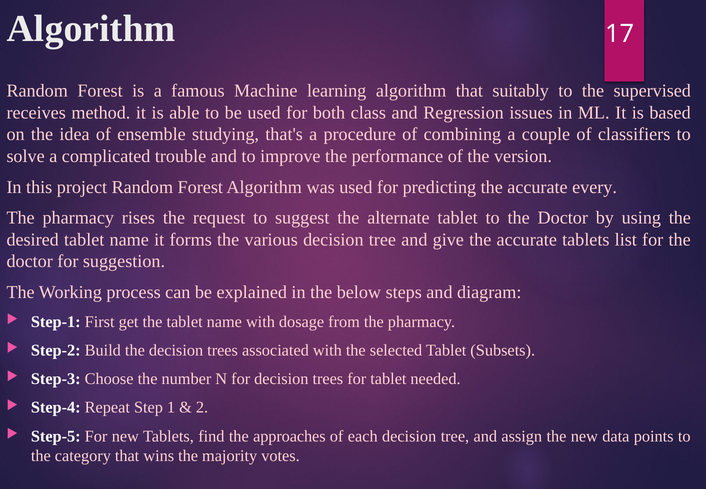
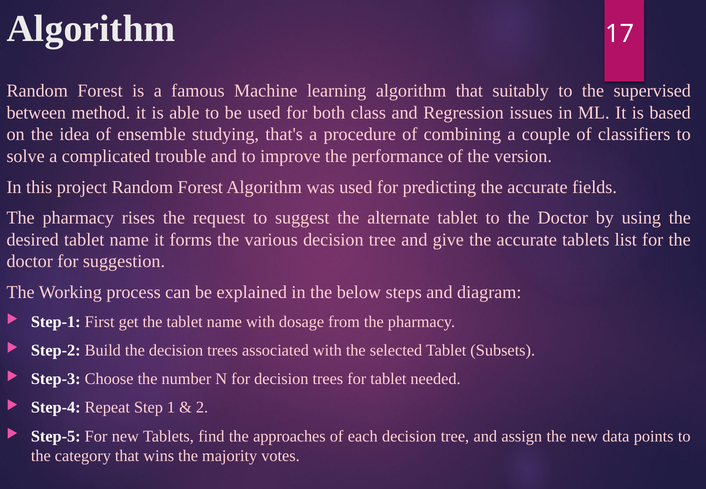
receives: receives -> between
every: every -> fields
